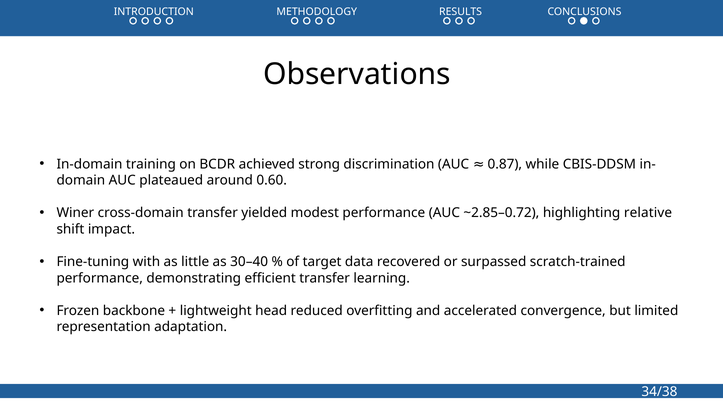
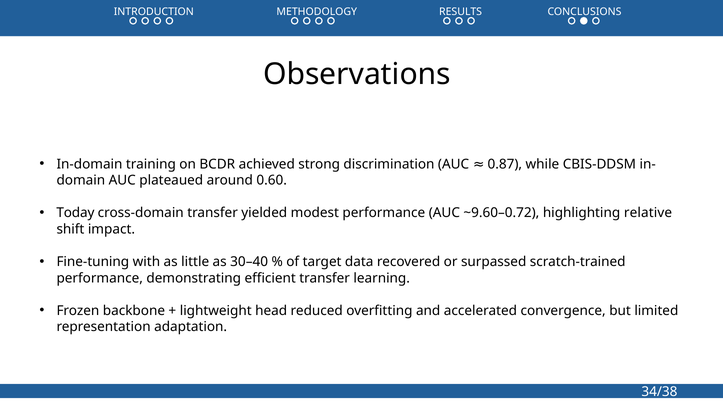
Winer: Winer -> Today
~2.85–0.72: ~2.85–0.72 -> ~9.60–0.72
